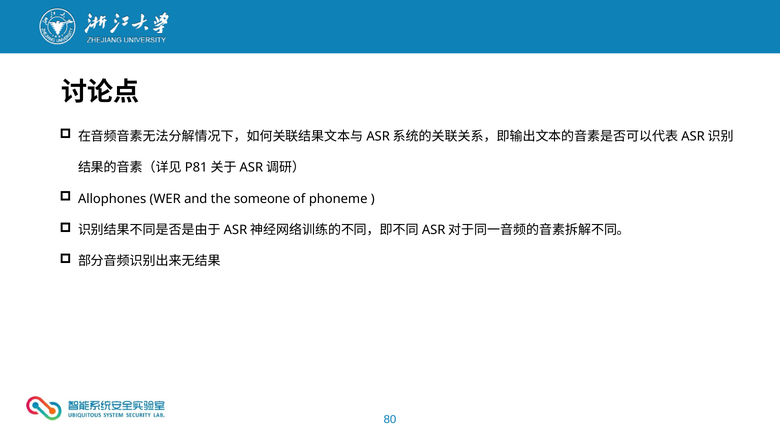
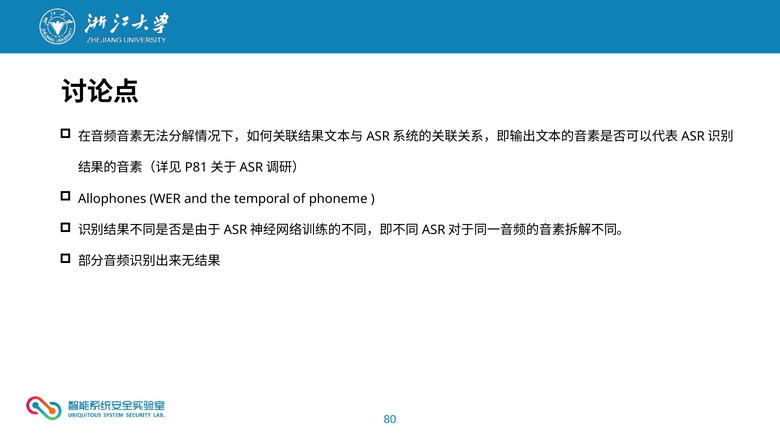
someone: someone -> temporal
